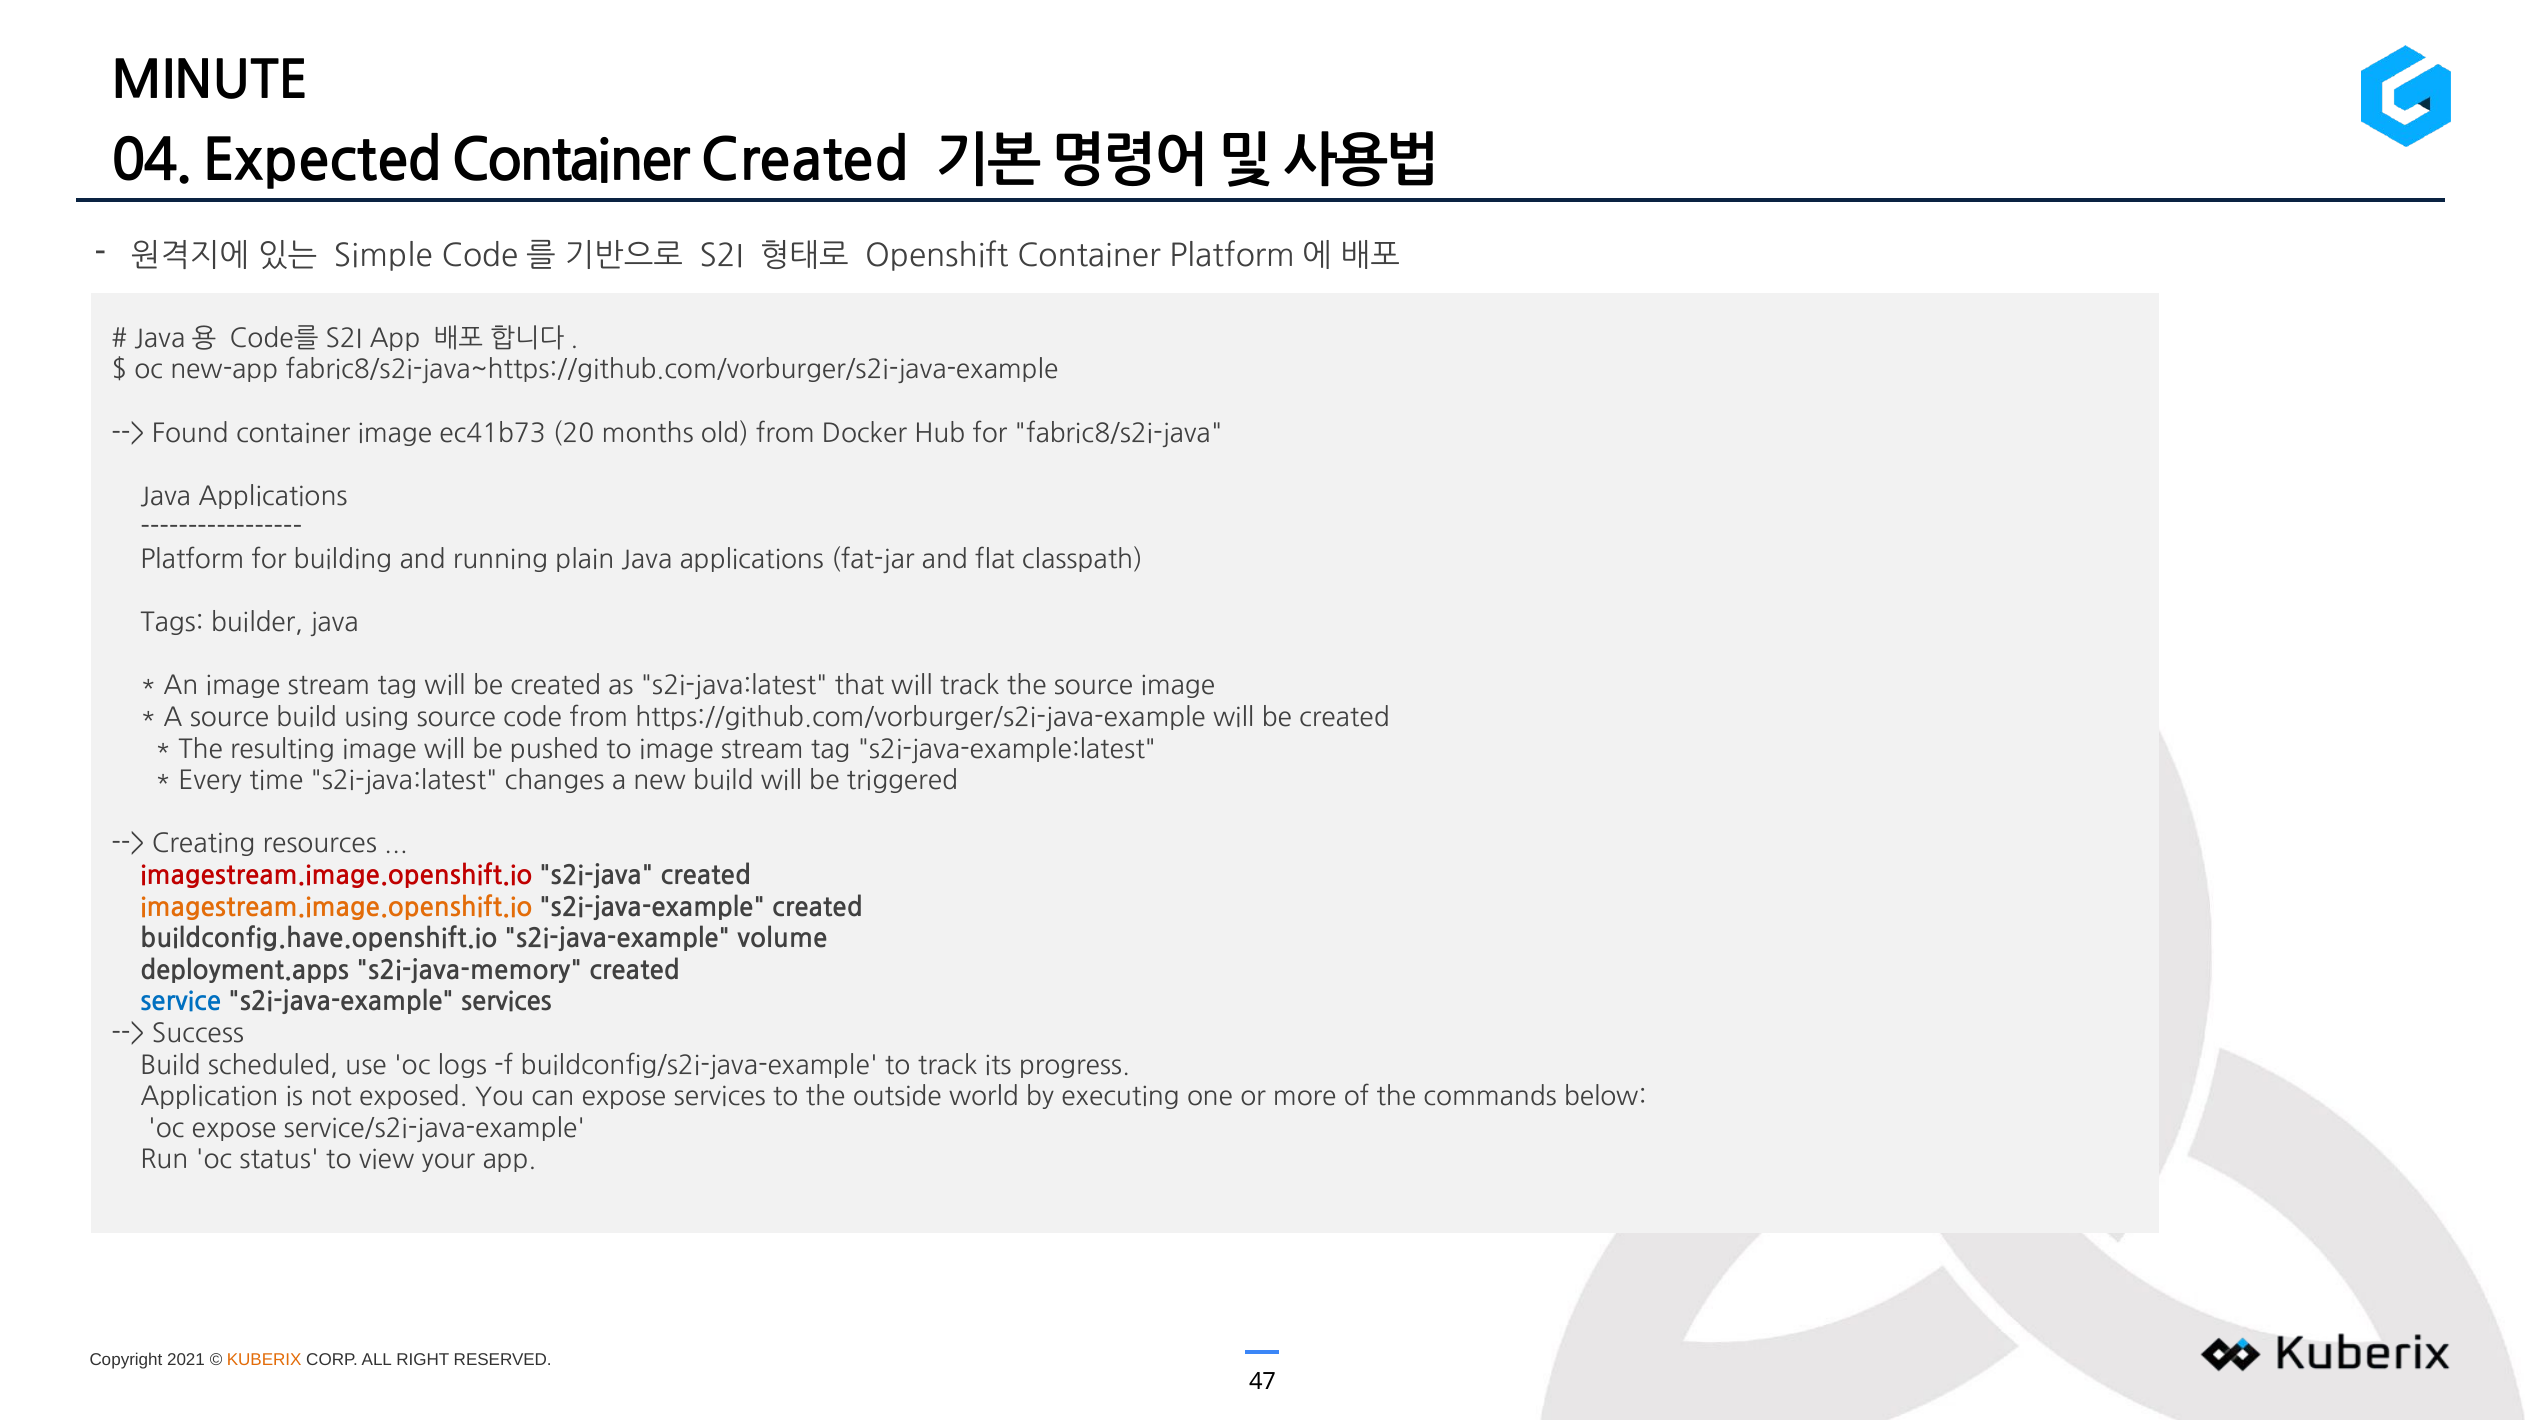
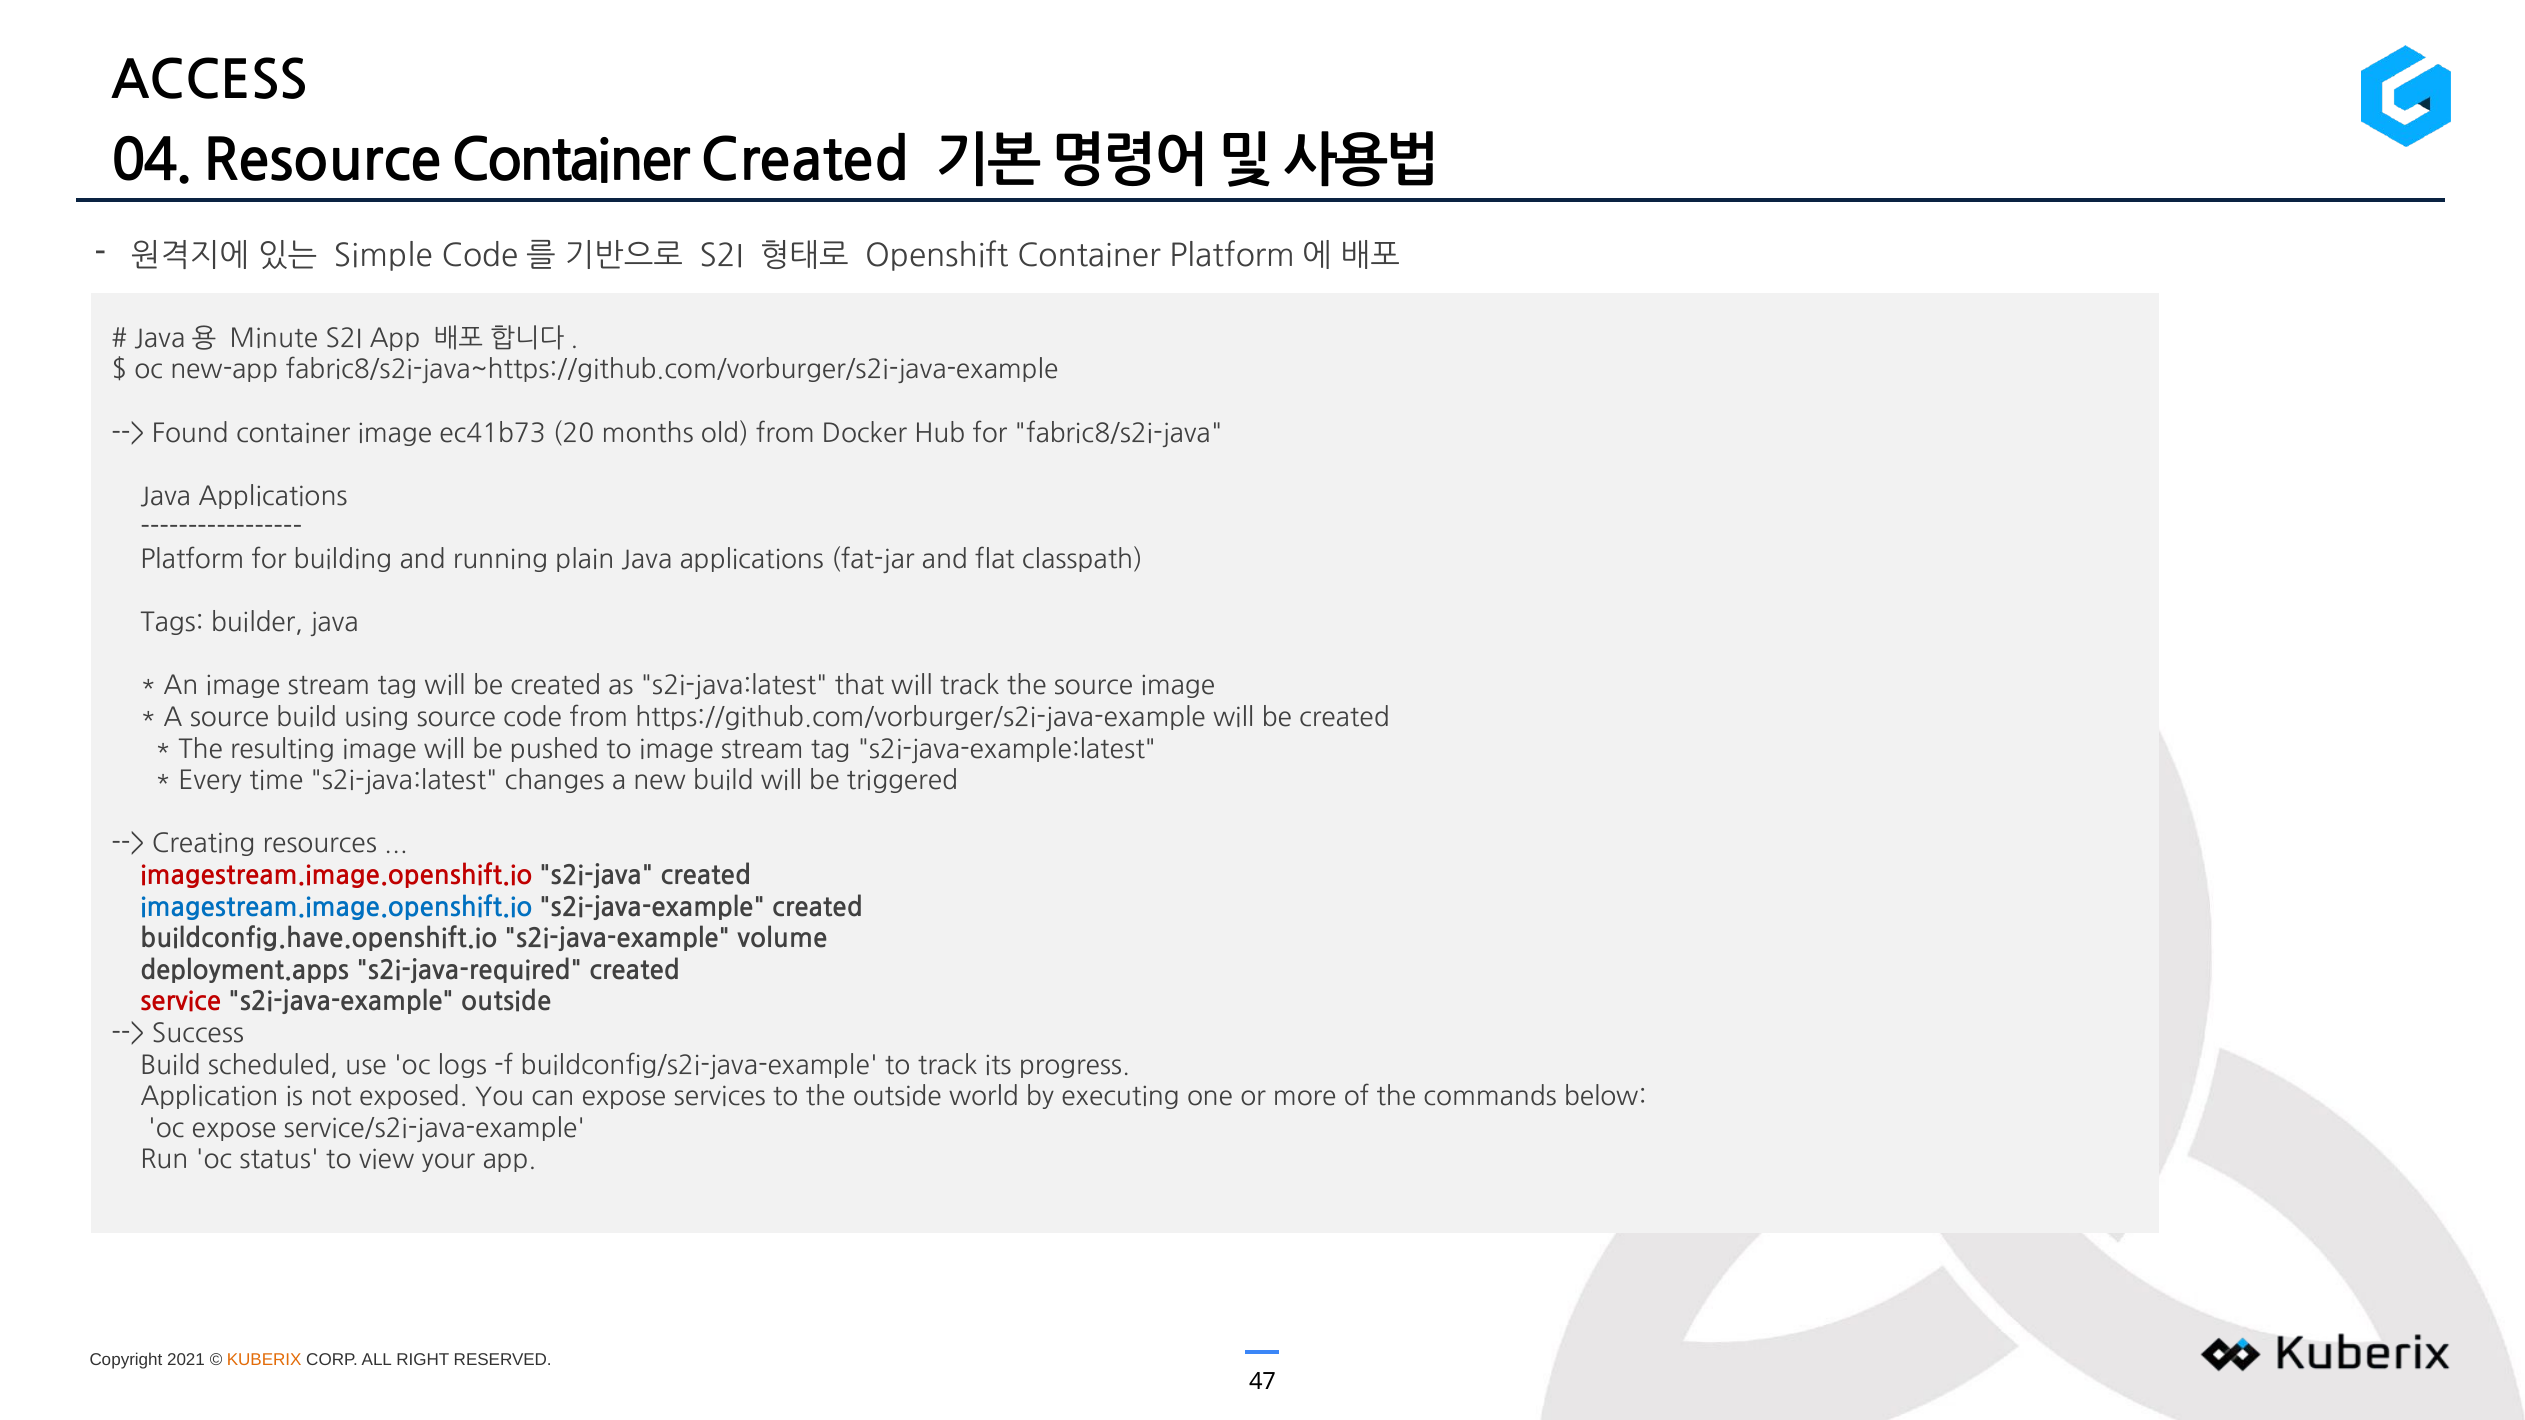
MINUTE: MINUTE -> ACCESS
Expected: Expected -> Resource
Code를 at (274, 339): Code를 -> Minute
imagestream.image.openshift.io at (336, 908) colour: orange -> blue
s2i-java-memory: s2i-java-memory -> s2i-java-required
service colour: blue -> red
s2i-java-example services: services -> outside
